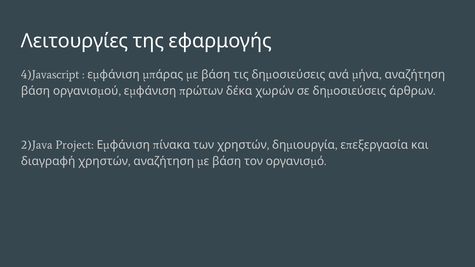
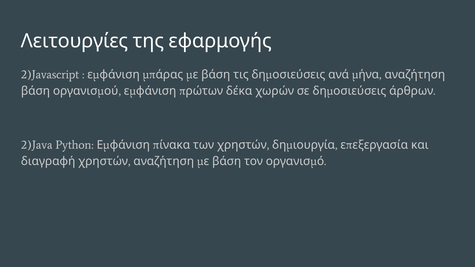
4)Javascript: 4)Javascript -> 2)Javascript
Project: Project -> Python
